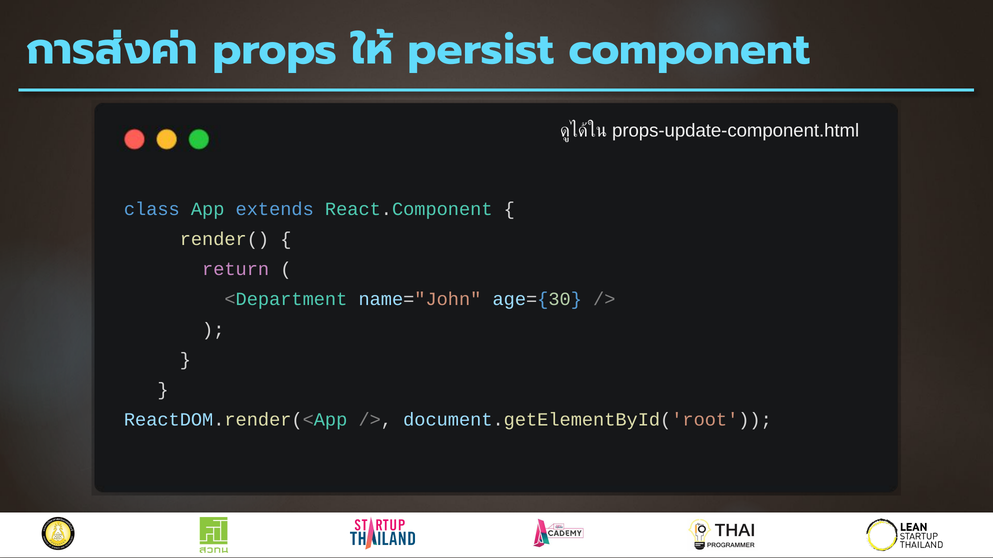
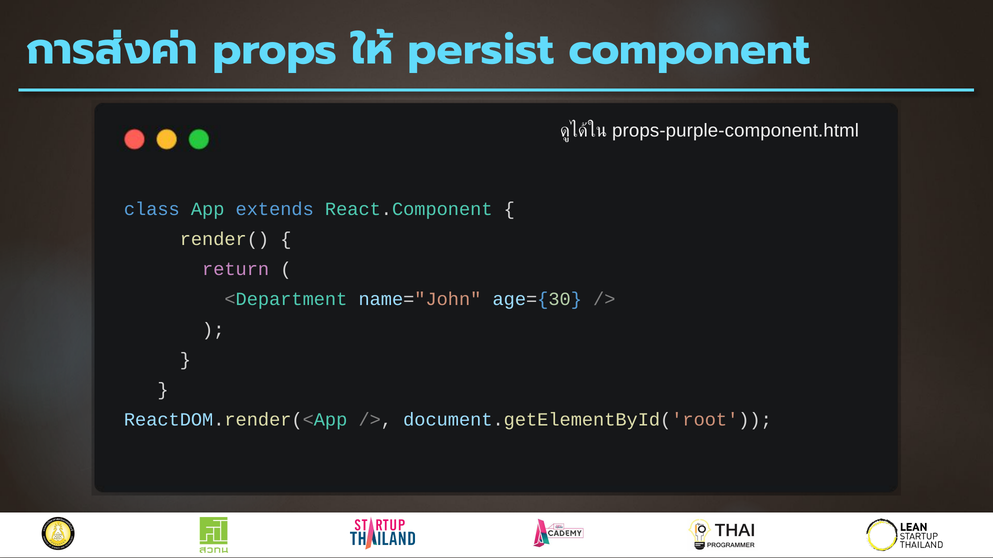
props-update-component.html: props-update-component.html -> props-purple-component.html
